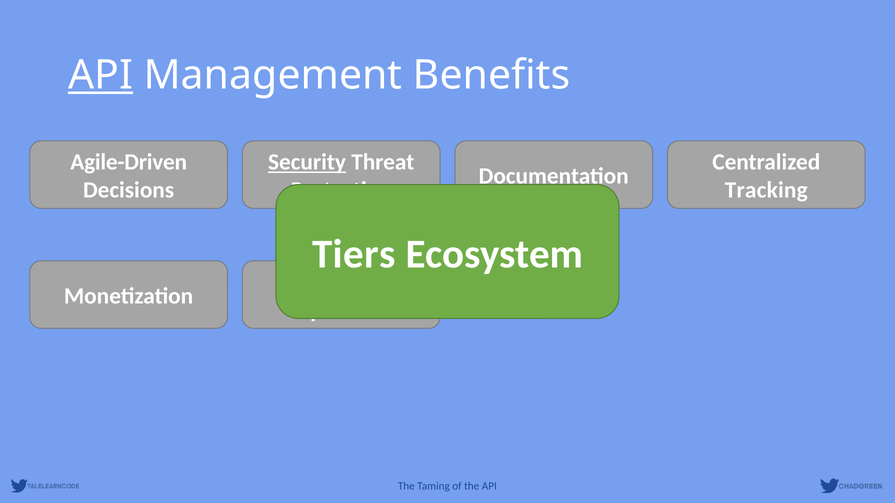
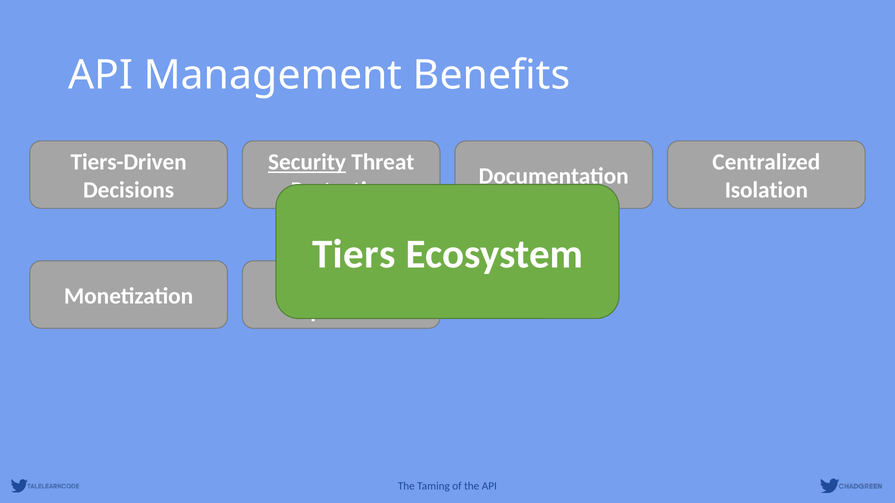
API at (101, 75) underline: present -> none
Agile-Driven: Agile-Driven -> Tiers-Driven
Tracking: Tracking -> Isolation
